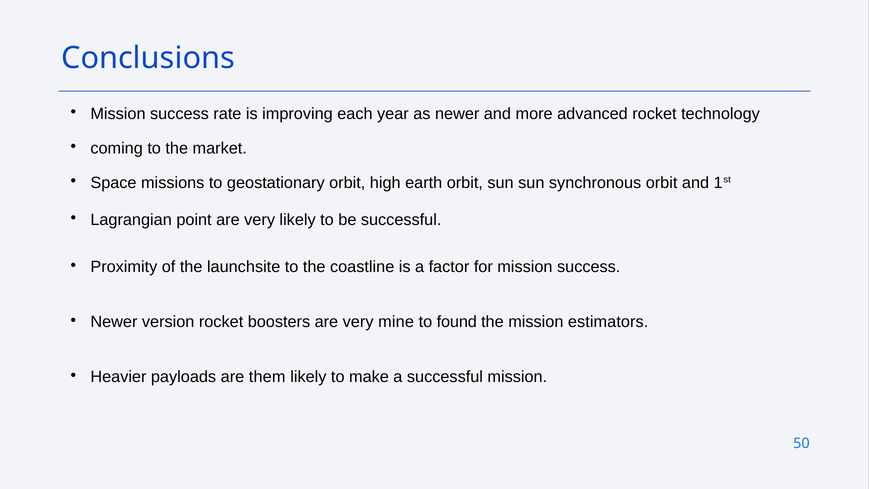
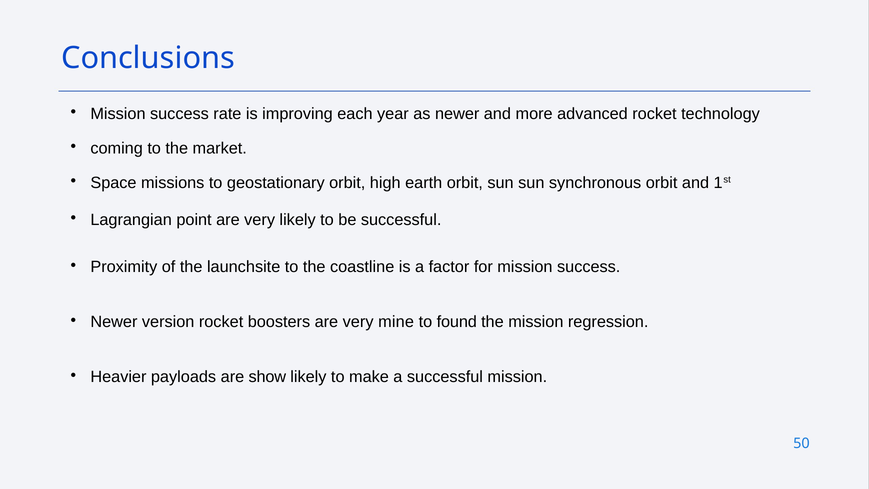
estimators: estimators -> regression
them: them -> show
